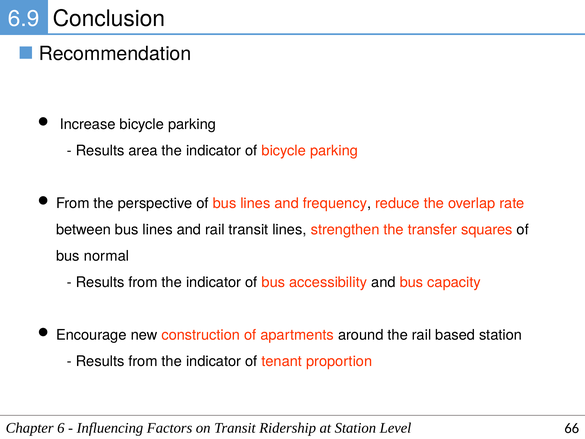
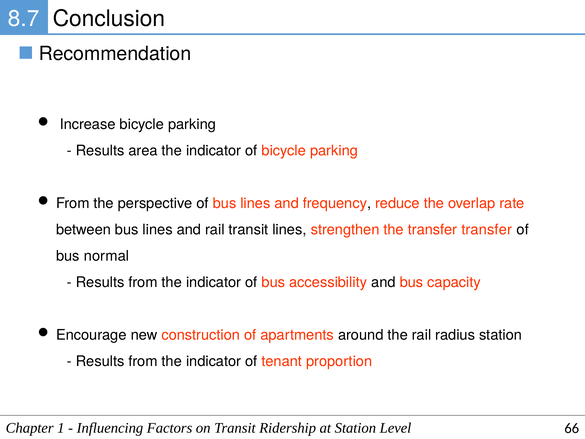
6.9: 6.9 -> 8.7
transfer squares: squares -> transfer
based: based -> radius
6: 6 -> 1
